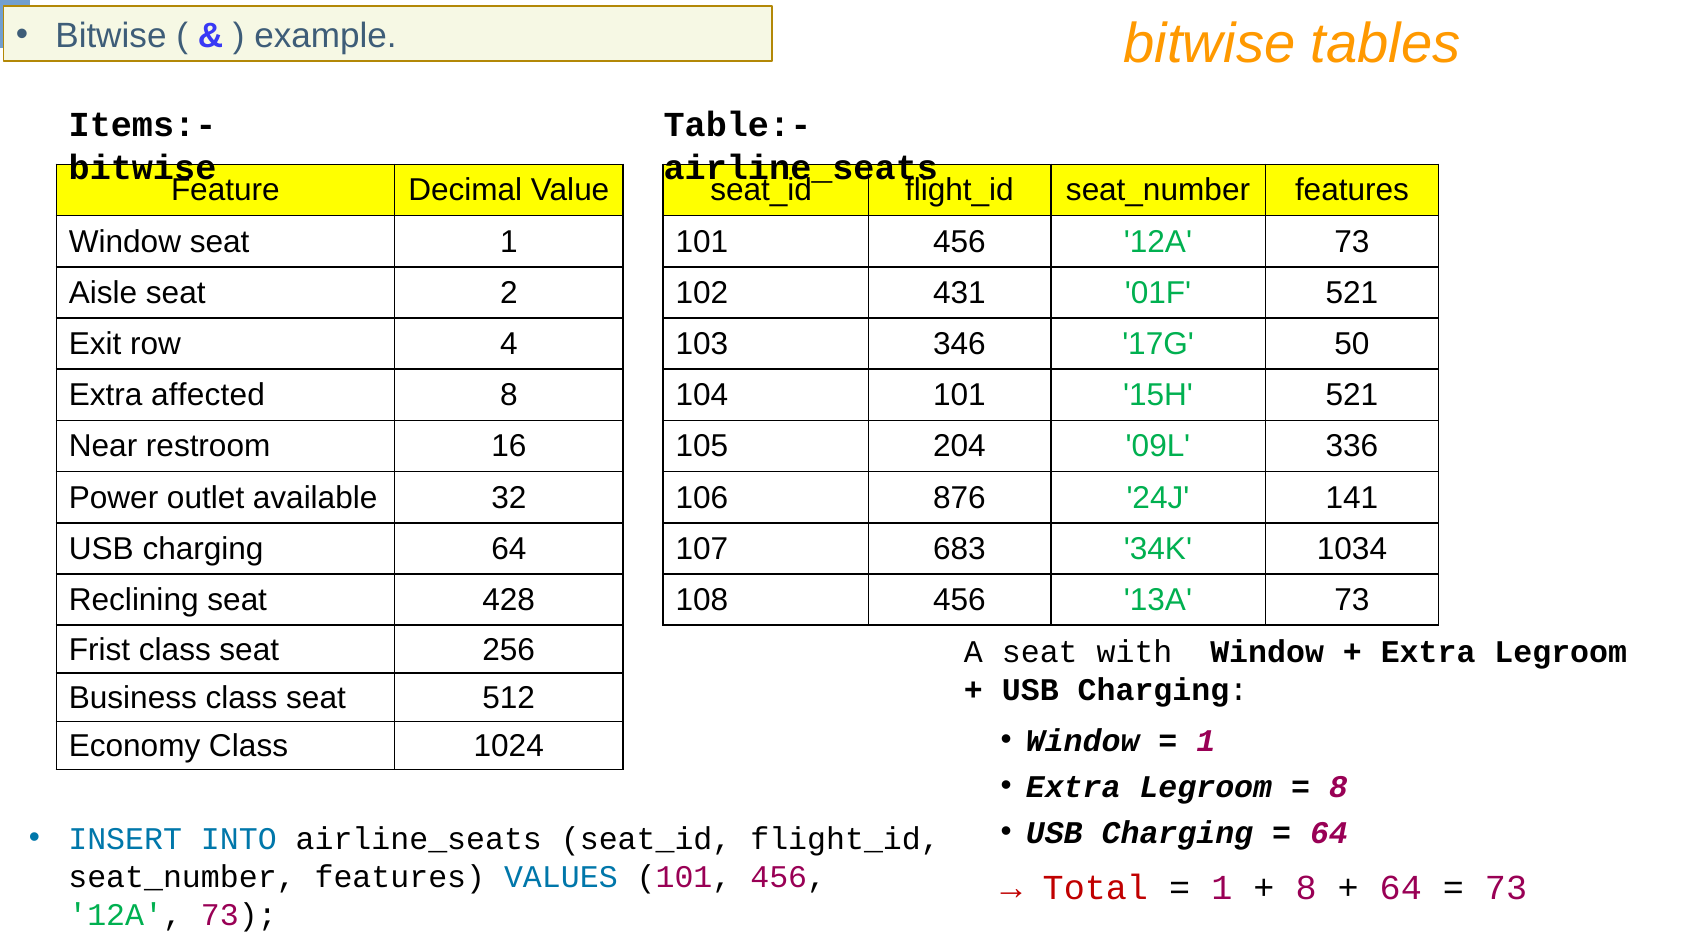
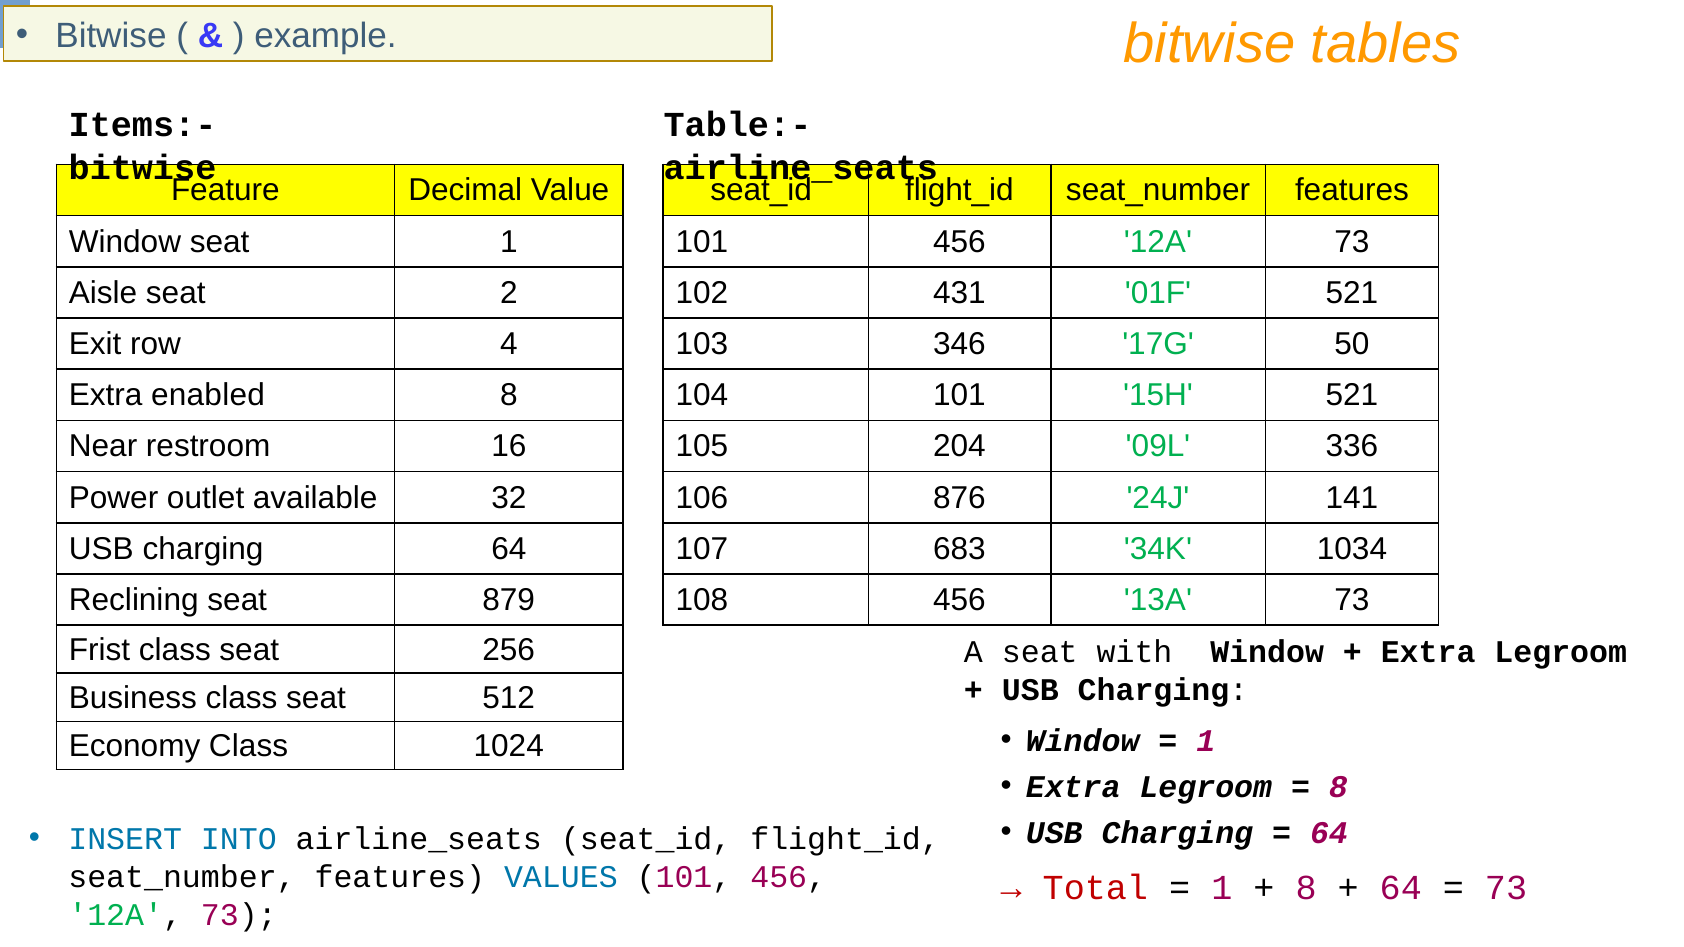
affected: affected -> enabled
428: 428 -> 879
